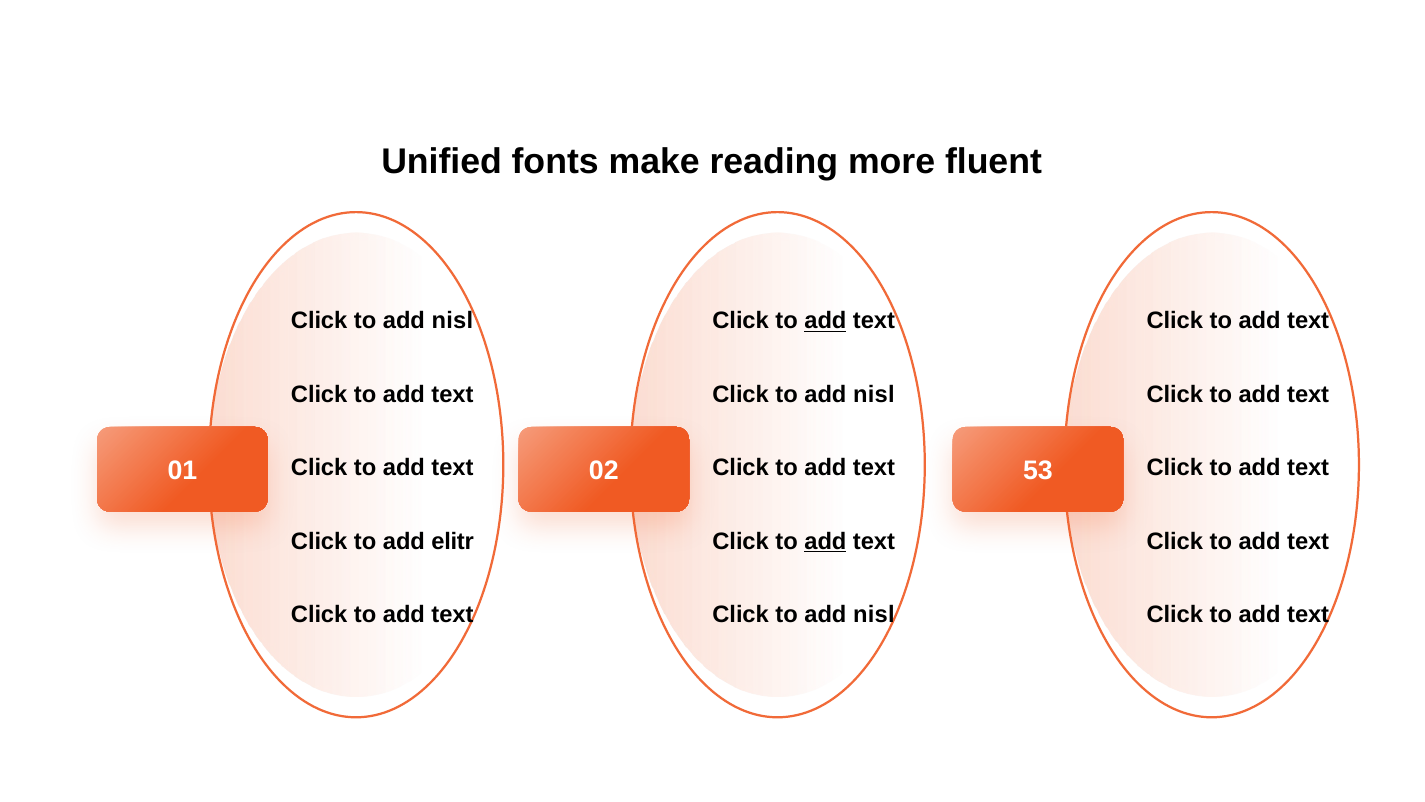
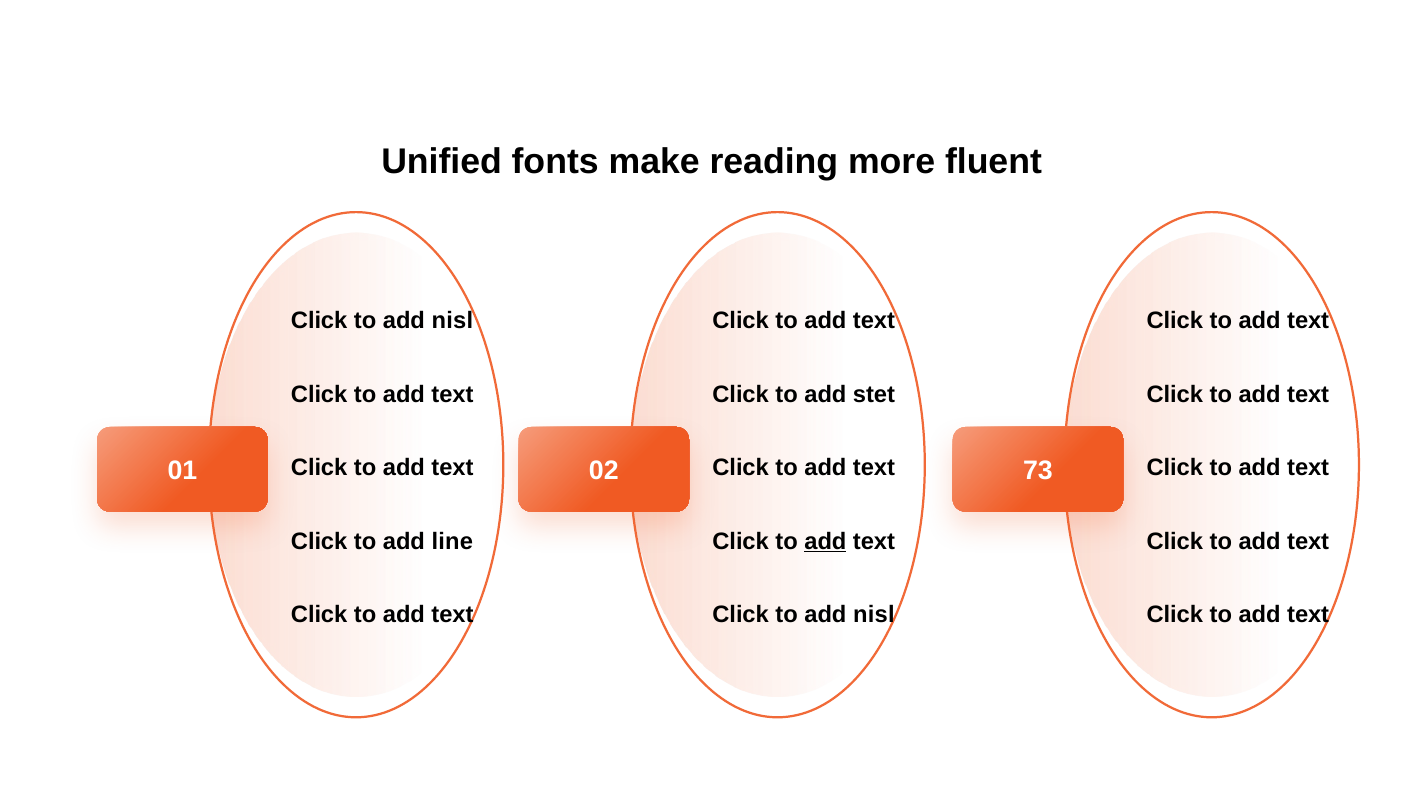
add at (825, 321) underline: present -> none
nisl at (874, 394): nisl -> stet
53: 53 -> 73
elitr: elitr -> line
